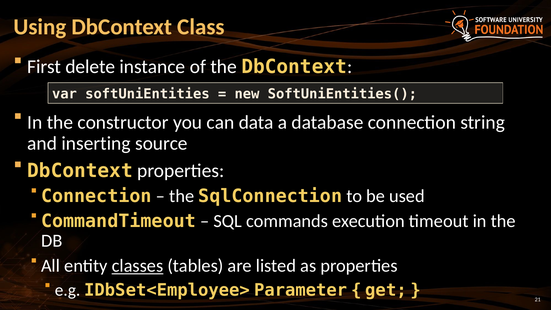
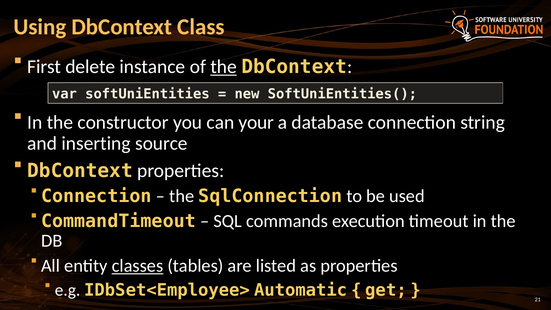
the at (224, 67) underline: none -> present
data: data -> your
Parameter: Parameter -> Automatic
